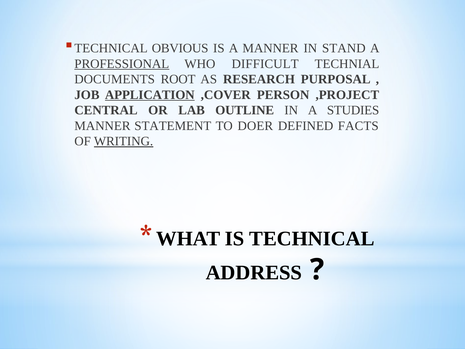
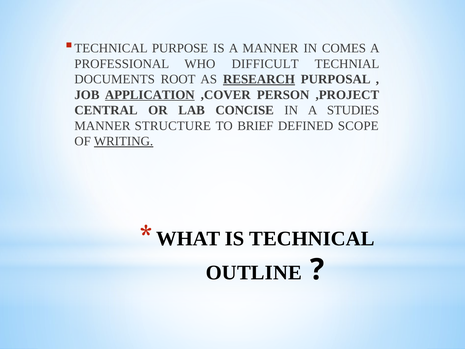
OBVIOUS: OBVIOUS -> PURPOSE
STAND: STAND -> COMES
PROFESSIONAL underline: present -> none
RESEARCH underline: none -> present
OUTLINE: OUTLINE -> CONCISE
STATEMENT: STATEMENT -> STRUCTURE
DOER: DOER -> BRIEF
FACTS: FACTS -> SCOPE
ADDRESS: ADDRESS -> OUTLINE
